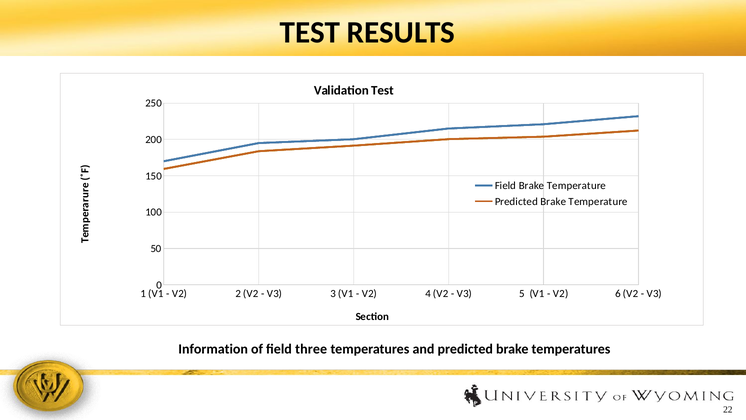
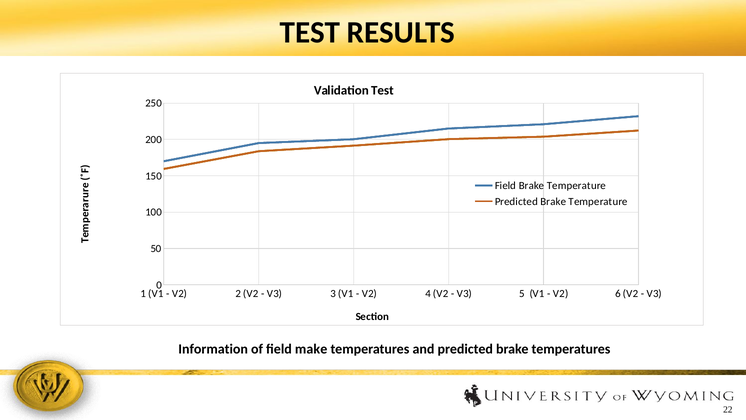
three: three -> make
